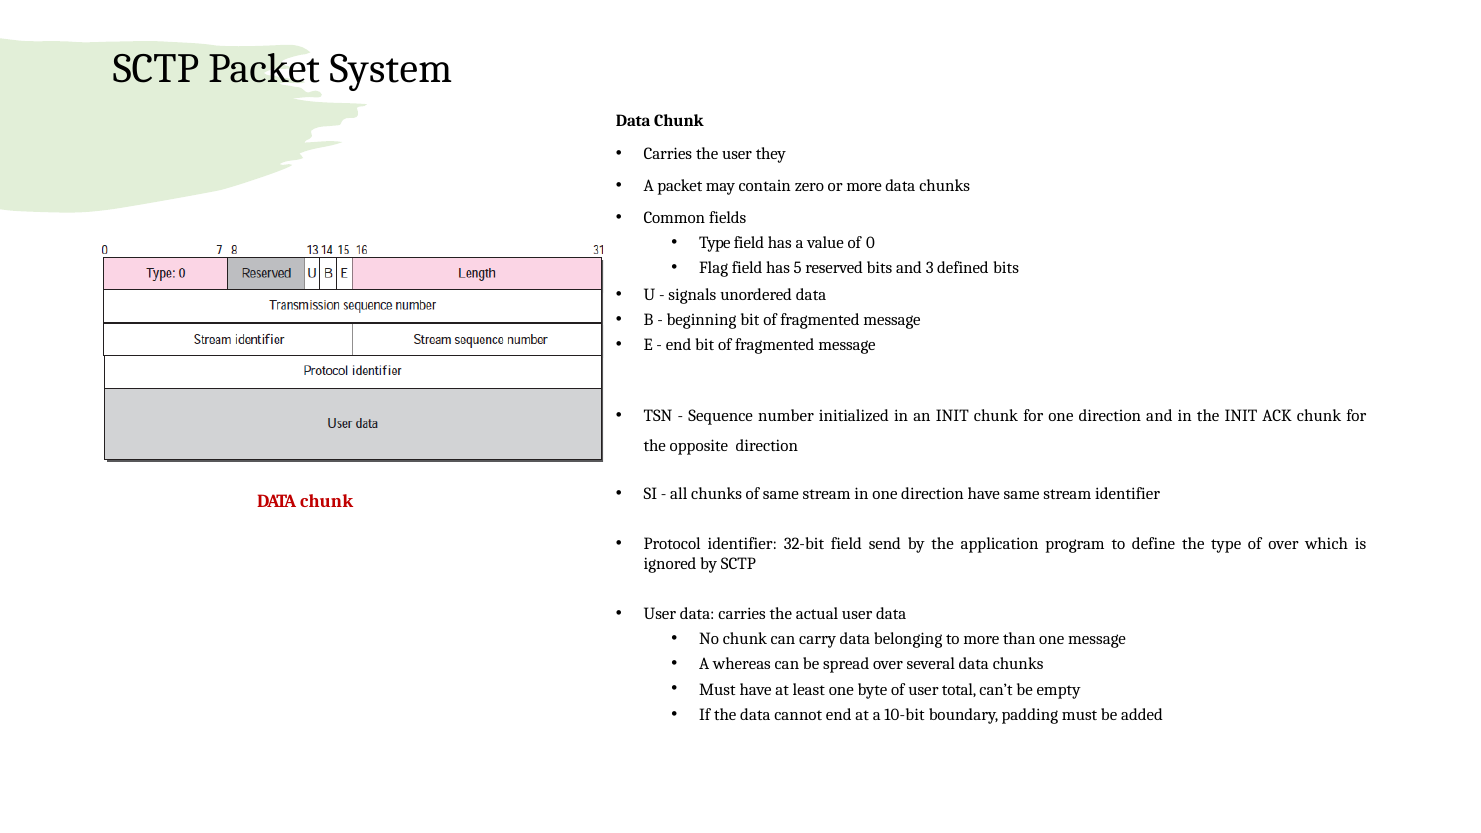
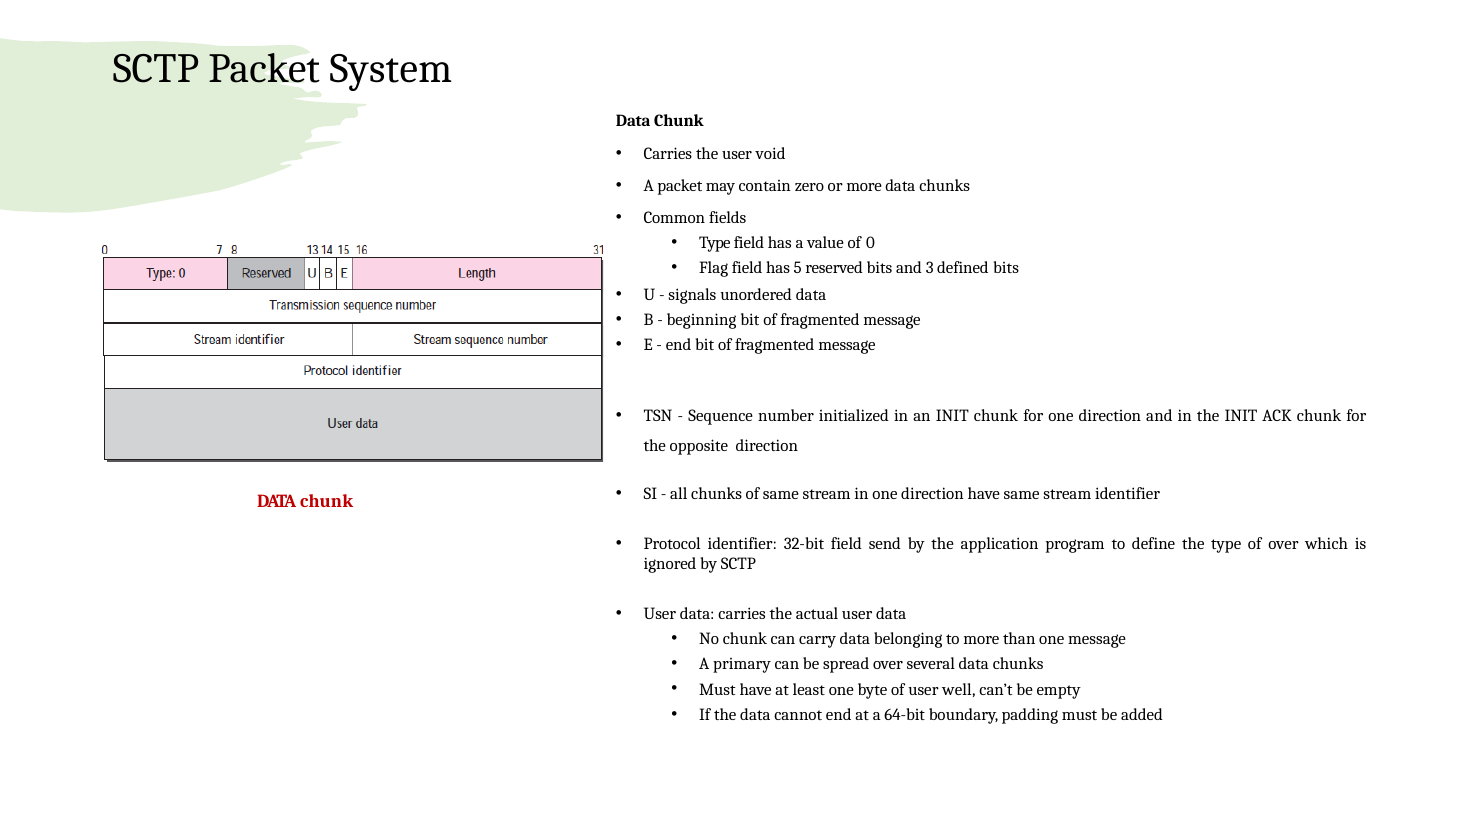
they: they -> void
whereas: whereas -> primary
total: total -> well
10-bit: 10-bit -> 64-bit
